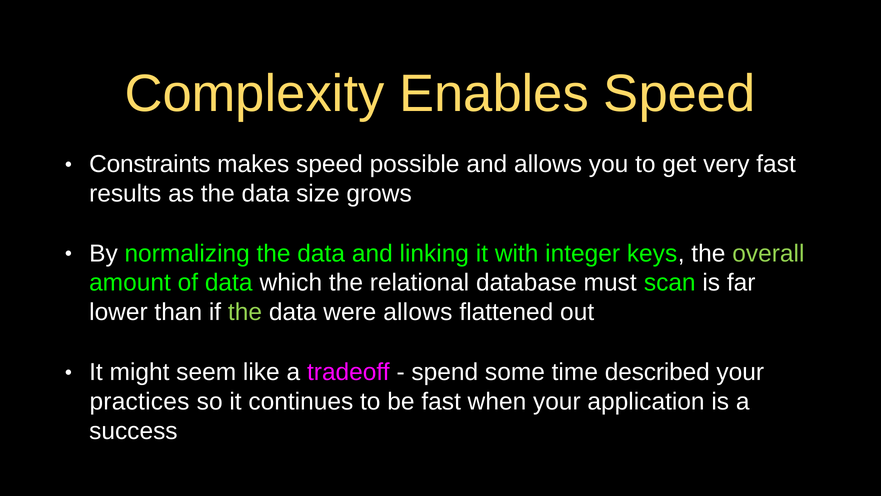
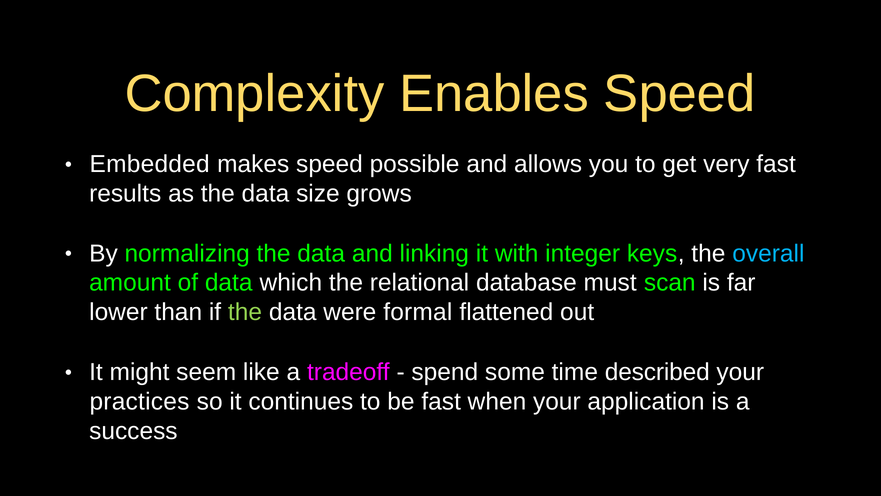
Constraints: Constraints -> Embedded
overall colour: light green -> light blue
were allows: allows -> formal
